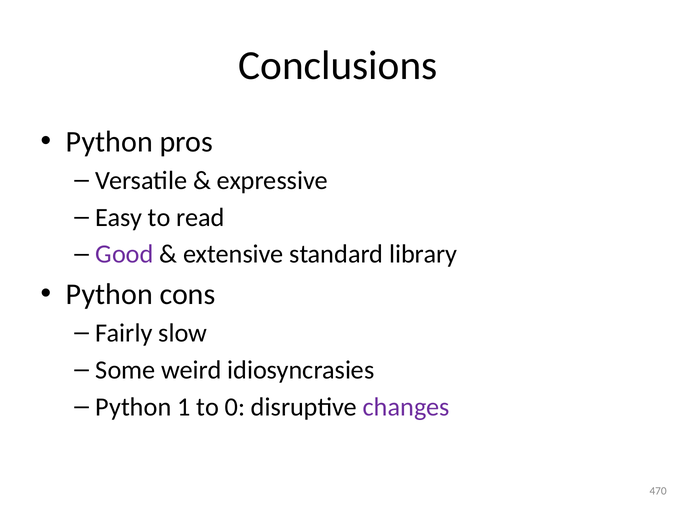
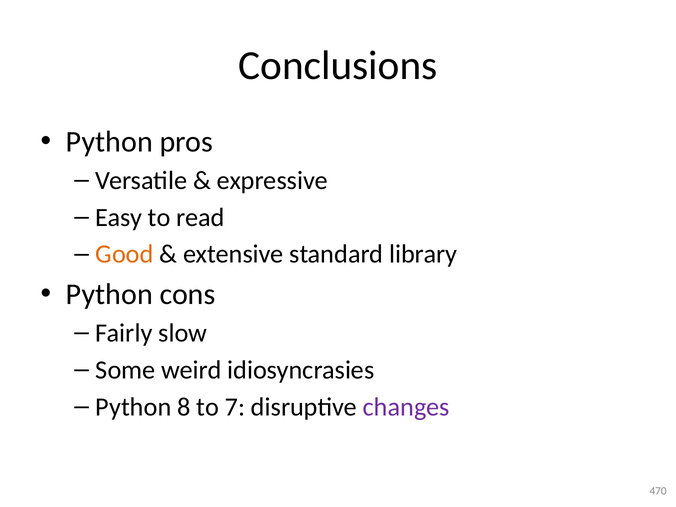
Good colour: purple -> orange
1: 1 -> 8
0: 0 -> 7
